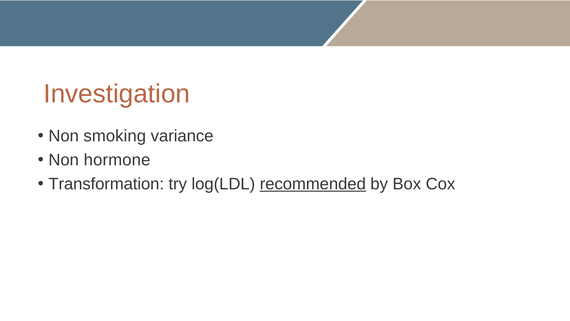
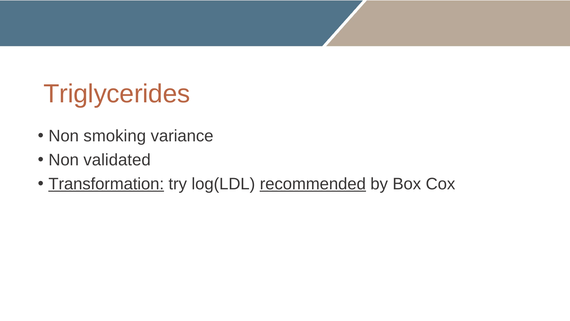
Investigation: Investigation -> Triglycerides
hormone: hormone -> validated
Transformation underline: none -> present
